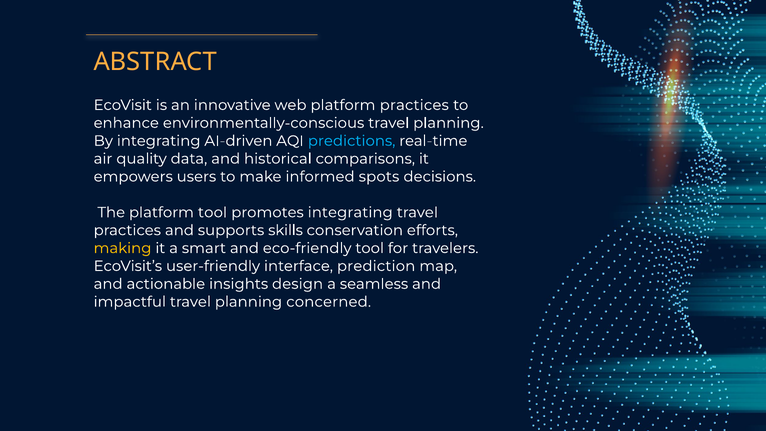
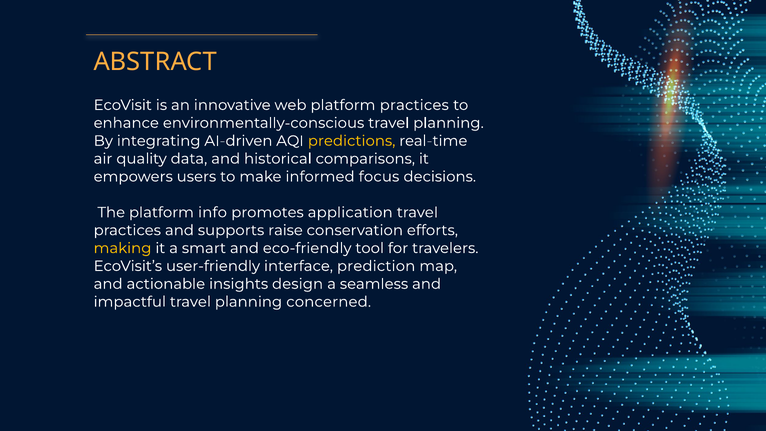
predictions colour: light blue -> yellow
spots: spots -> focus
platform tool: tool -> info
promotes integrating: integrating -> application
skills: skills -> raise
